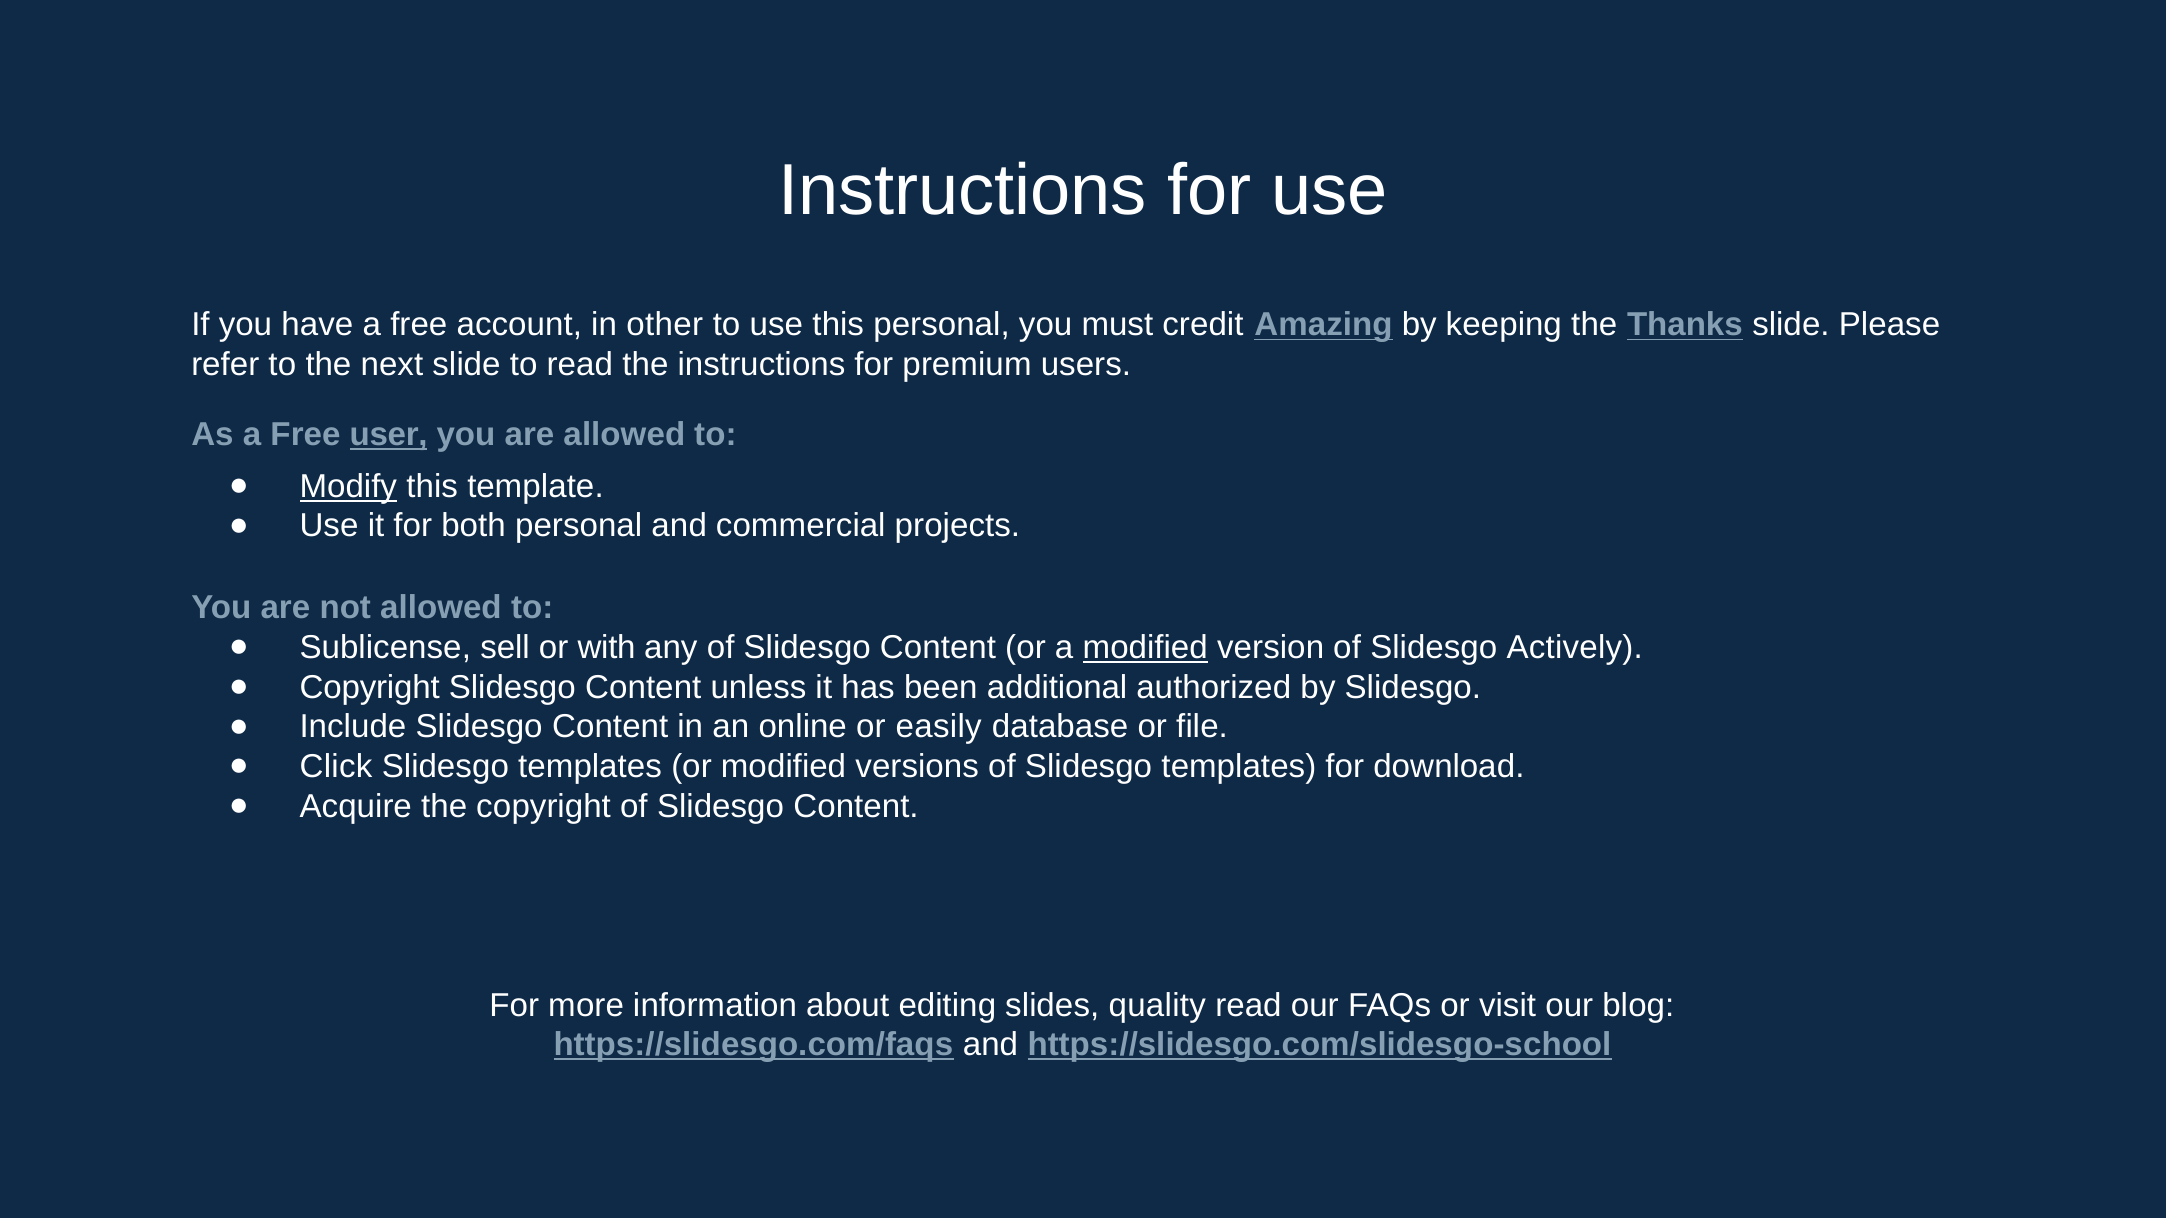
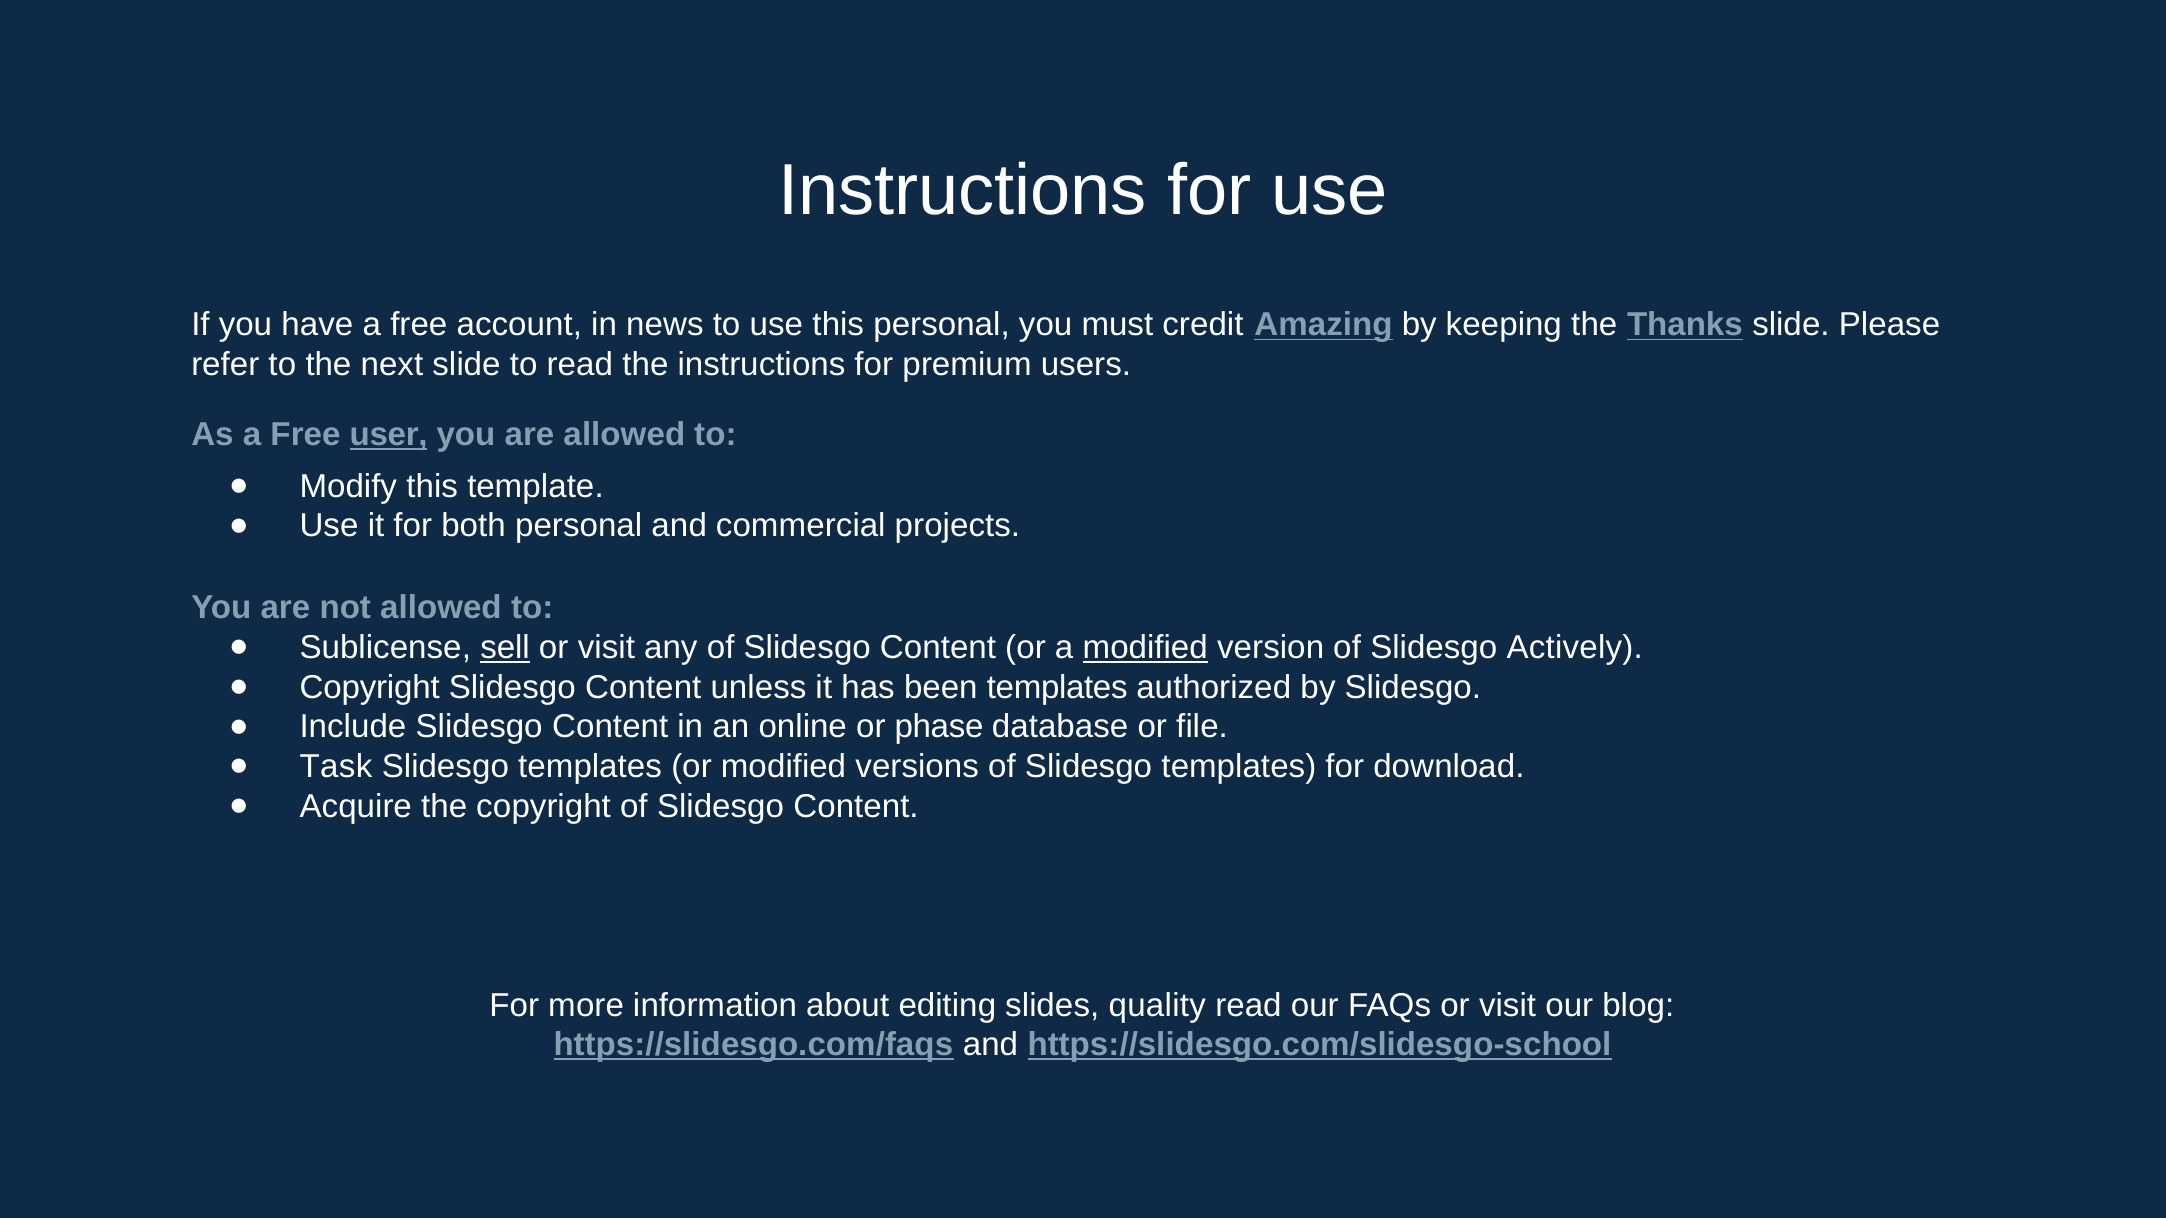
other: other -> news
Modify underline: present -> none
sell underline: none -> present
with at (607, 648): with -> visit
been additional: additional -> templates
easily: easily -> phase
Click: Click -> Task
